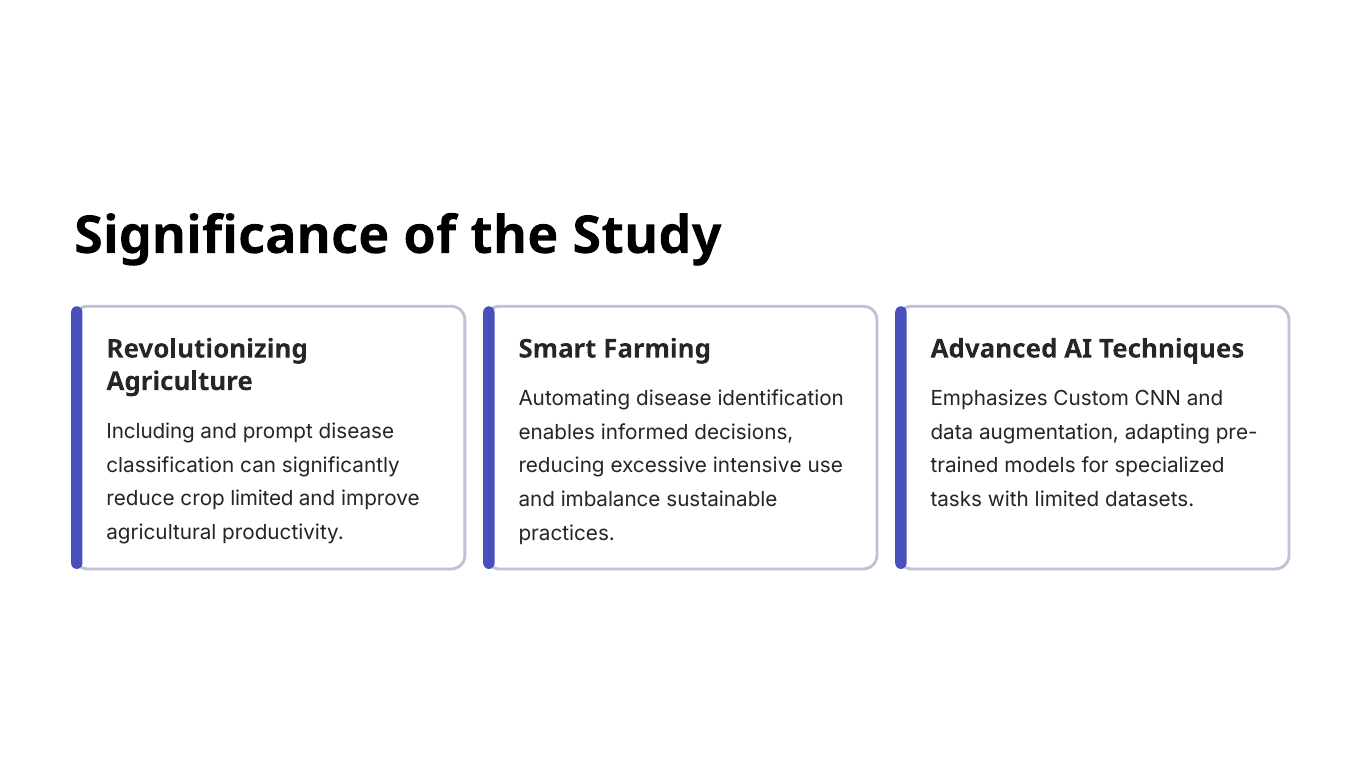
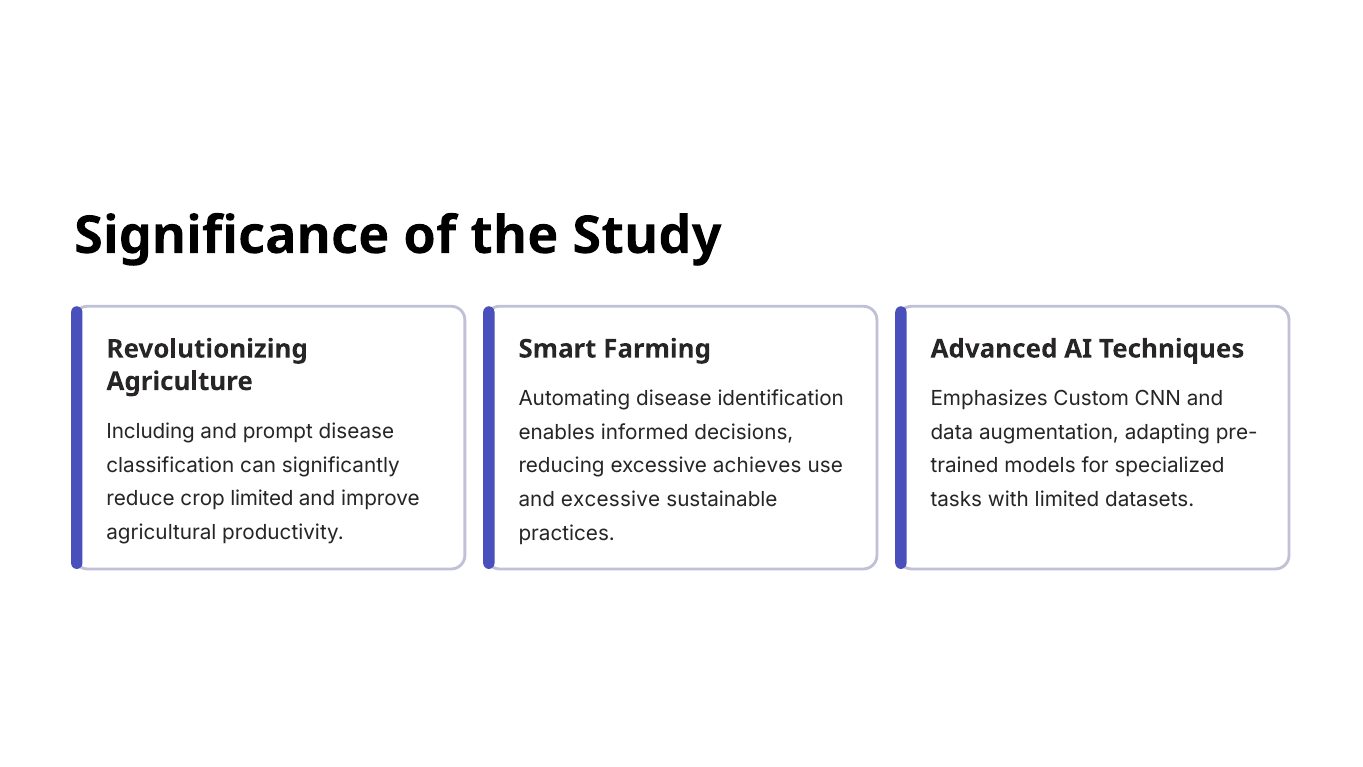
intensive: intensive -> achieves
and imbalance: imbalance -> excessive
